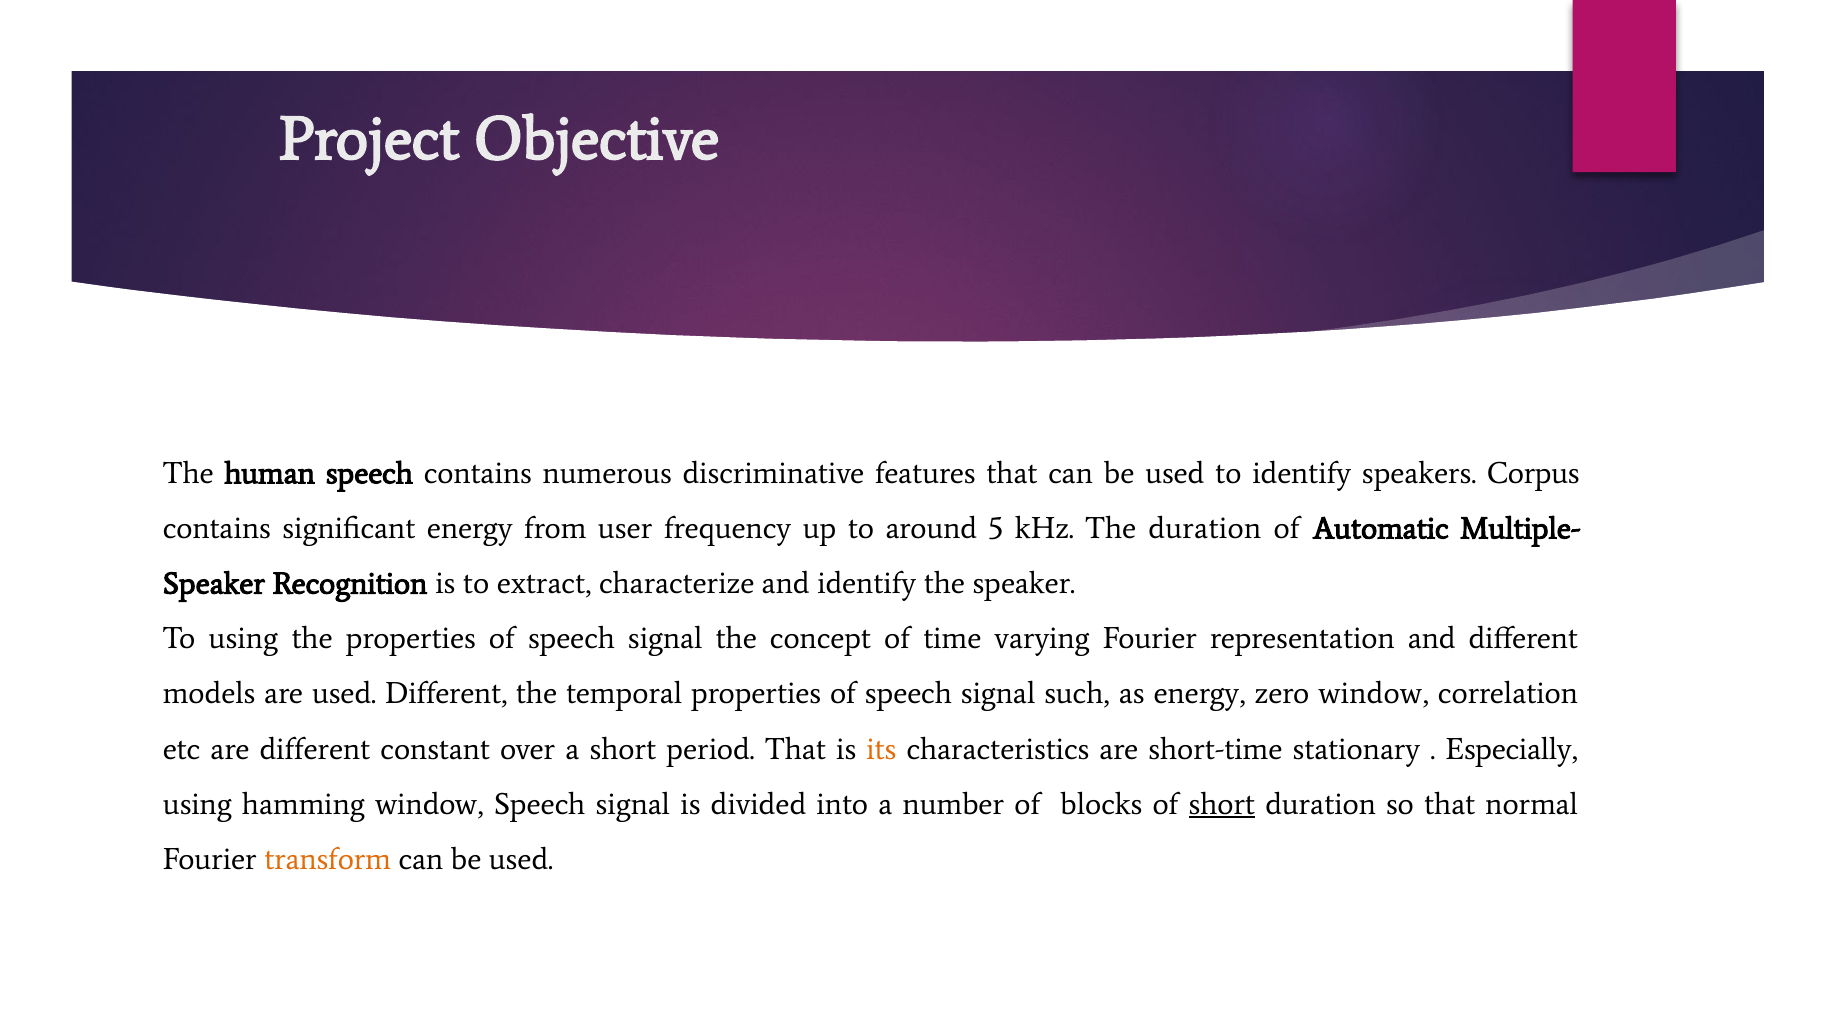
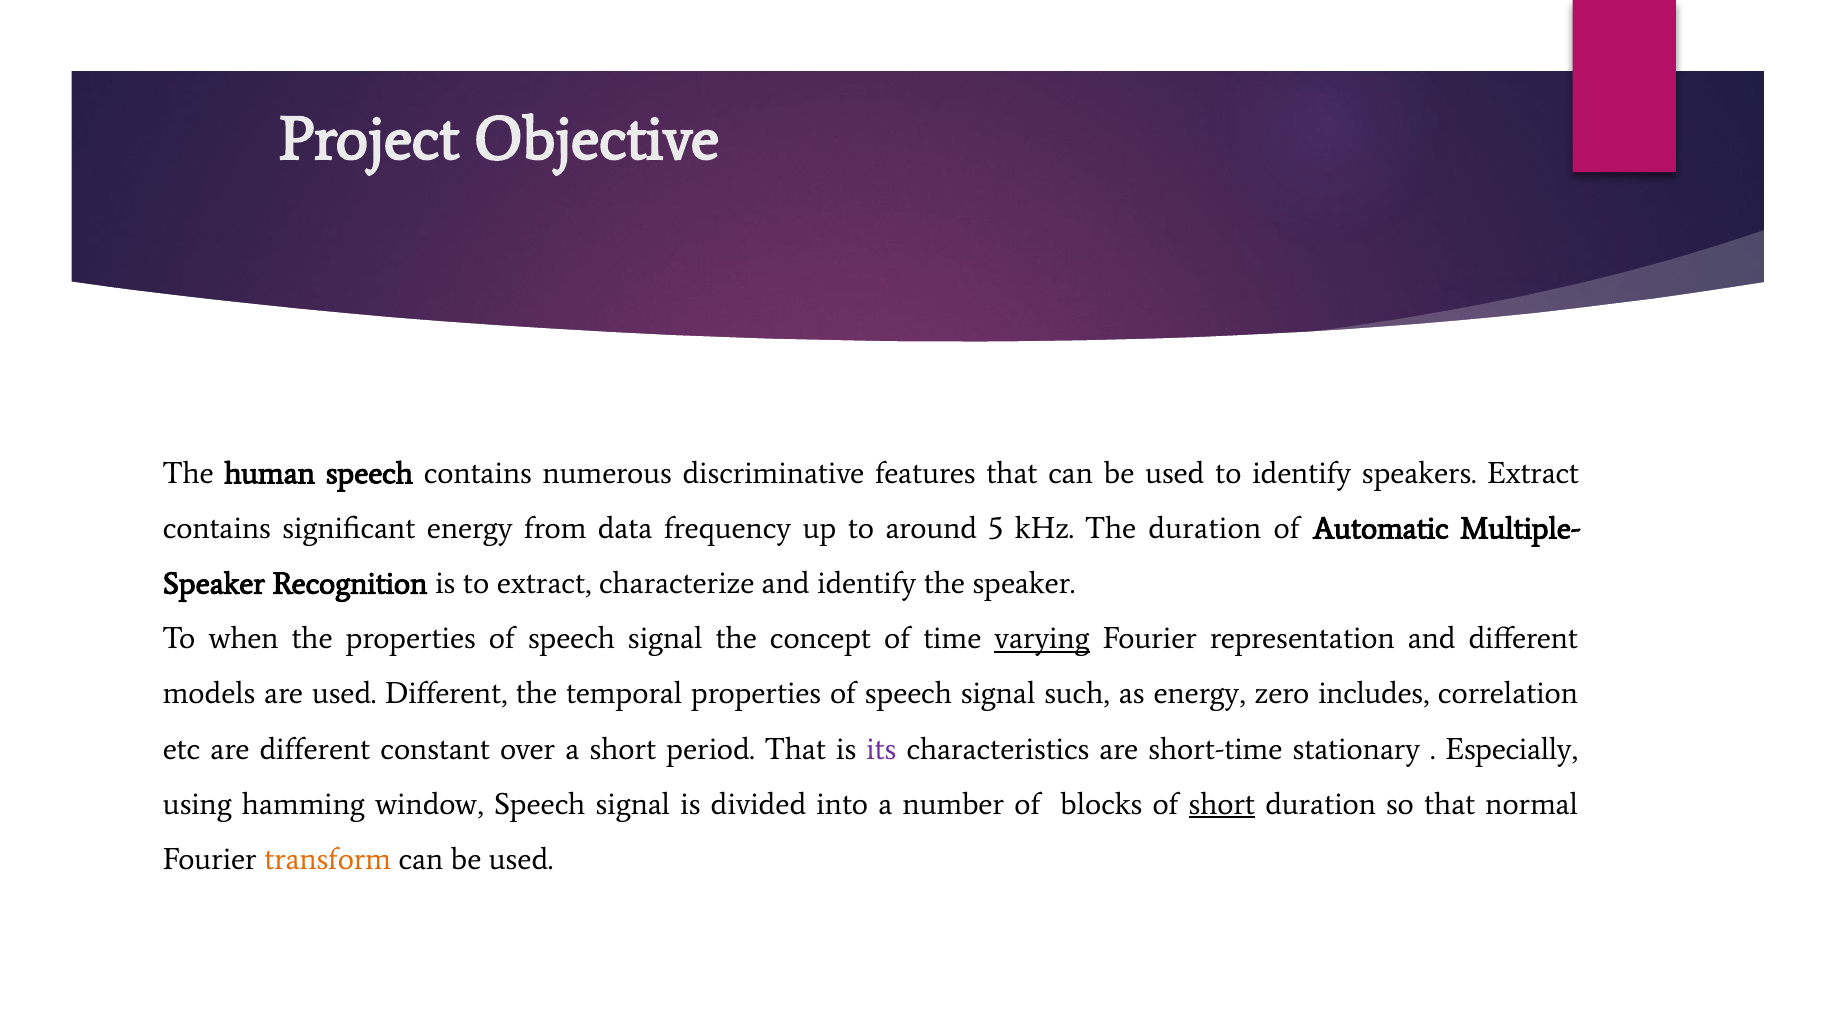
speakers Corpus: Corpus -> Extract
user: user -> data
To using: using -> when
varying underline: none -> present
zero window: window -> includes
its colour: orange -> purple
